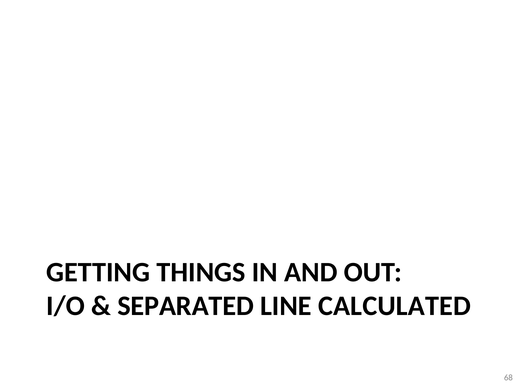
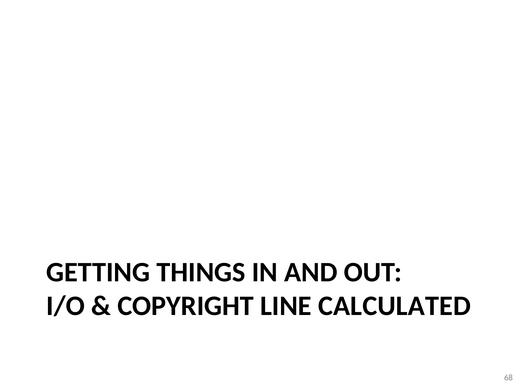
SEPARATED: SEPARATED -> COPYRIGHT
